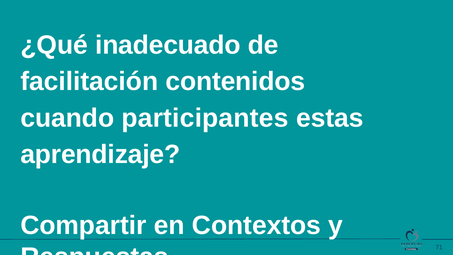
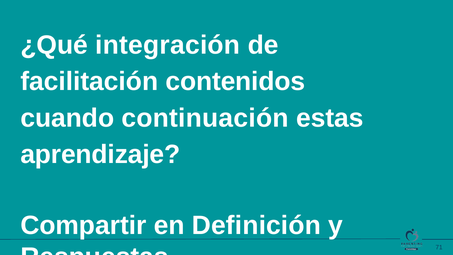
inadecuado: inadecuado -> integración
participantes: participantes -> continuación
Contextos: Contextos -> Definición
